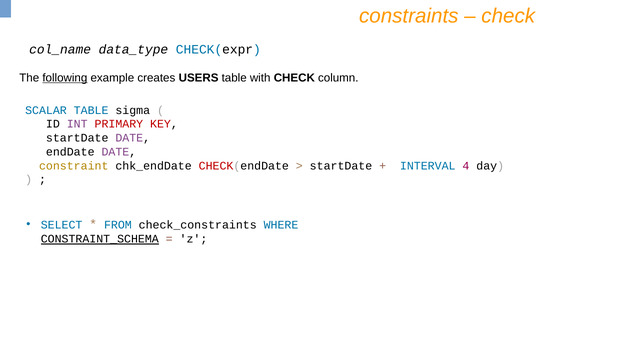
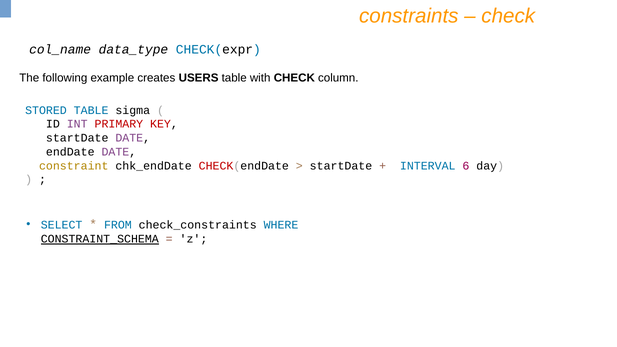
following underline: present -> none
SCALAR: SCALAR -> STORED
4: 4 -> 6
